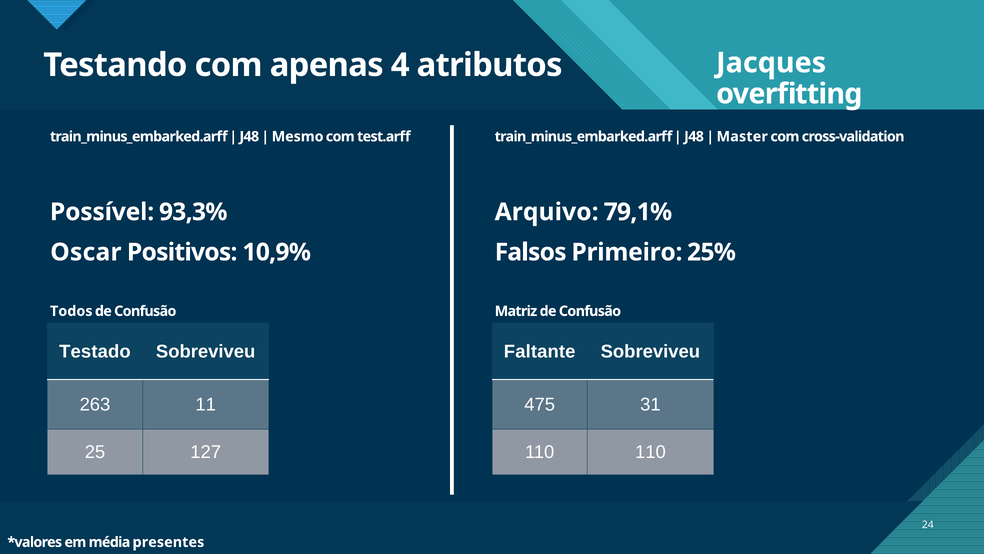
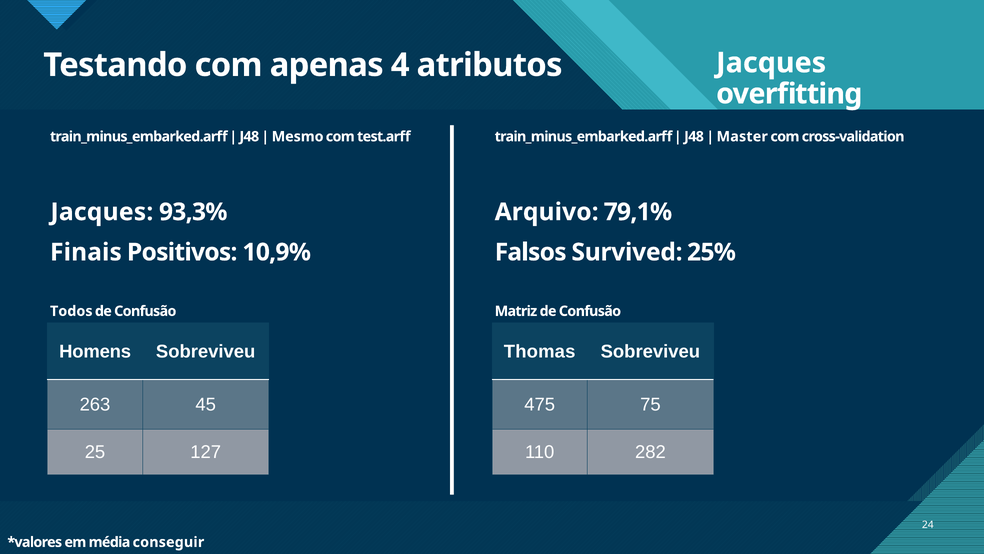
Possível at (102, 212): Possível -> Jacques
Oscar: Oscar -> Finais
Primeiro: Primeiro -> Survived
Testado: Testado -> Homens
Faltante: Faltante -> Thomas
11: 11 -> 45
31: 31 -> 75
110 110: 110 -> 282
presentes: presentes -> conseguir
